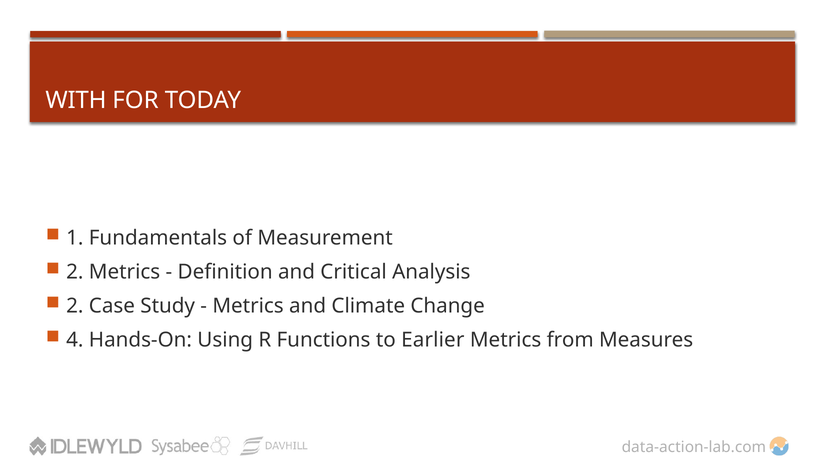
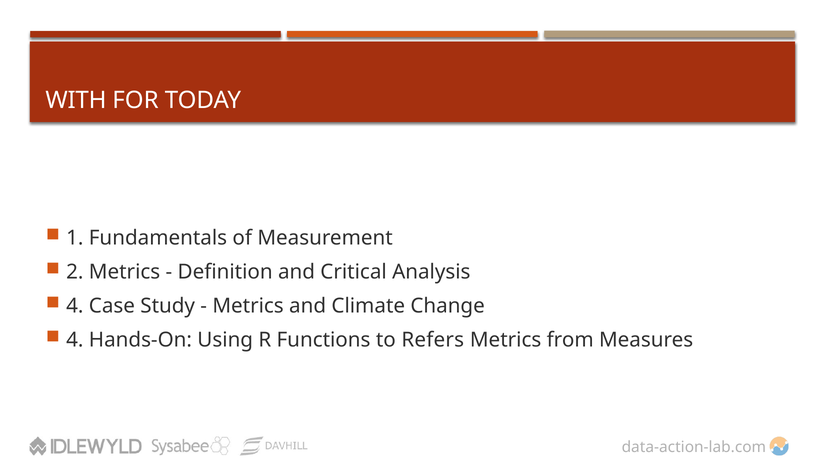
2 at (75, 306): 2 -> 4
Earlier: Earlier -> Refers
